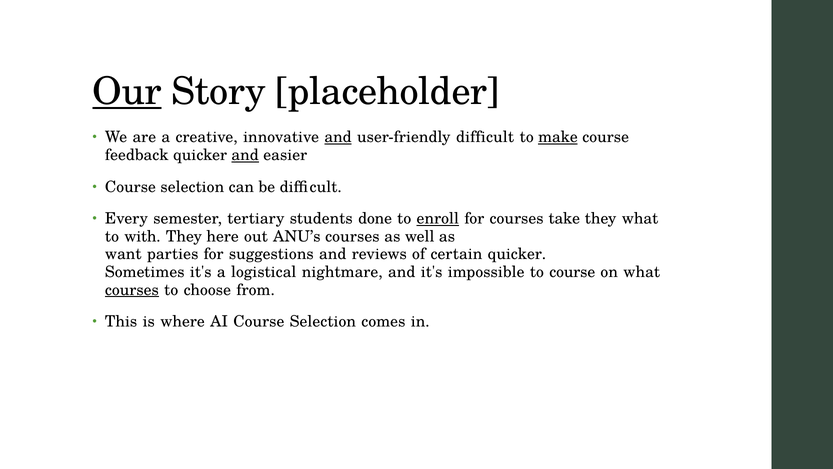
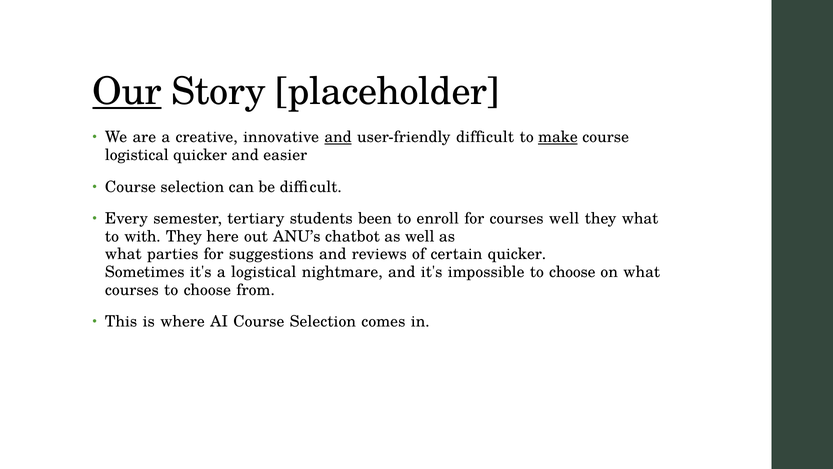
feedback at (137, 155): feedback -> logistical
and at (245, 155) underline: present -> none
done: done -> been
enroll underline: present -> none
courses take: take -> well
ANU’s courses: courses -> chatbot
want at (123, 254): want -> what
impossible to course: course -> choose
courses at (132, 290) underline: present -> none
